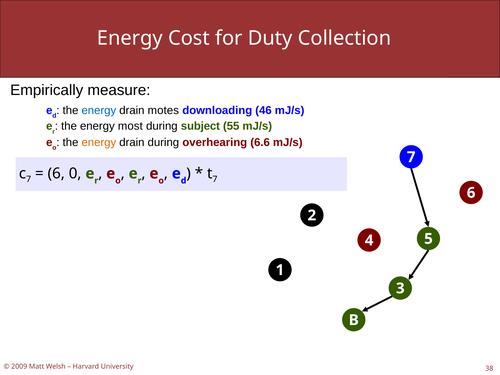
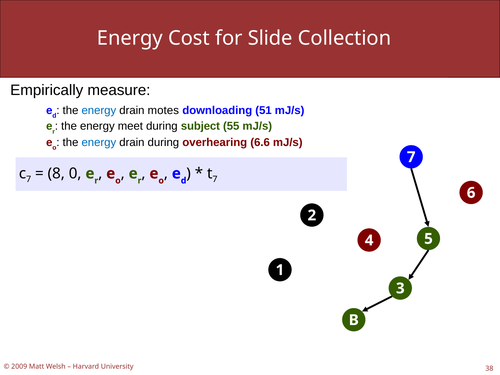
Duty: Duty -> Slide
46: 46 -> 51
most: most -> meet
energy at (99, 142) colour: orange -> blue
6 at (56, 173): 6 -> 8
